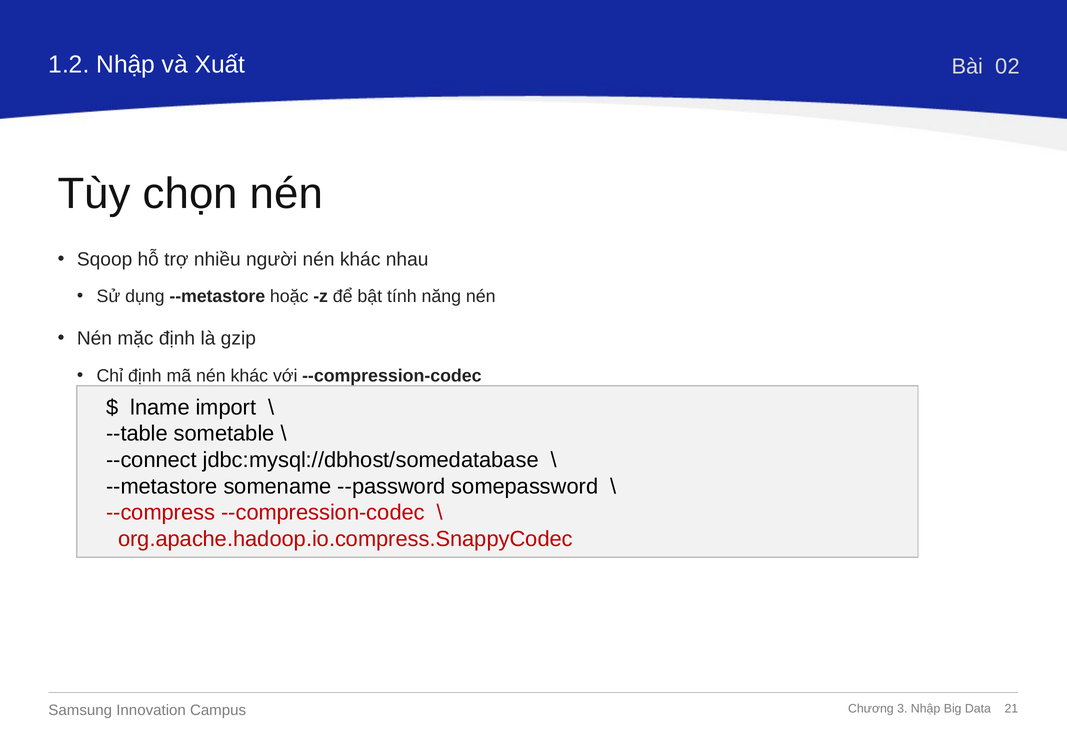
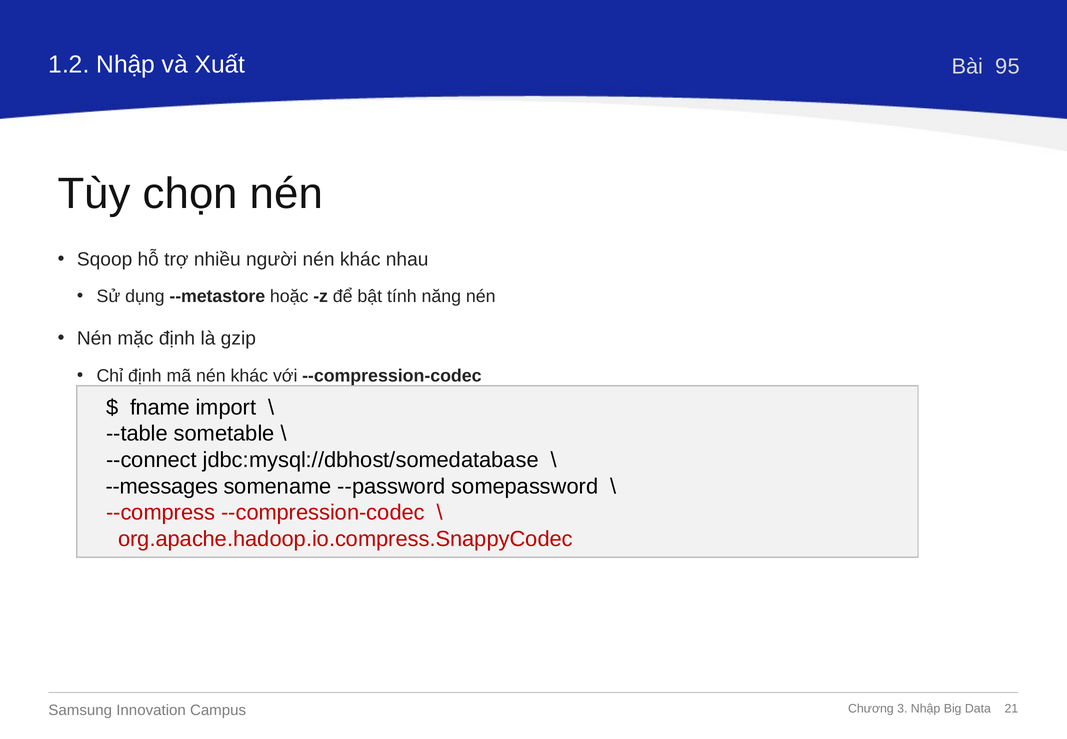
02: 02 -> 95
lname: lname -> fname
--metastore at (162, 486): --metastore -> --messages
